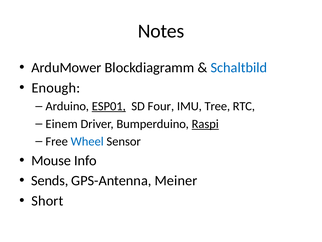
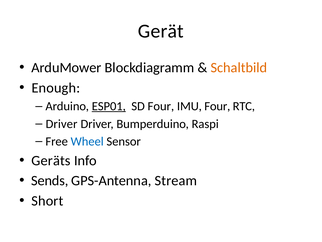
Notes: Notes -> Gerät
Schaltbild colour: blue -> orange
IMU Tree: Tree -> Four
Einem at (62, 124): Einem -> Driver
Raspi underline: present -> none
Mouse: Mouse -> Geräts
Meiner: Meiner -> Stream
